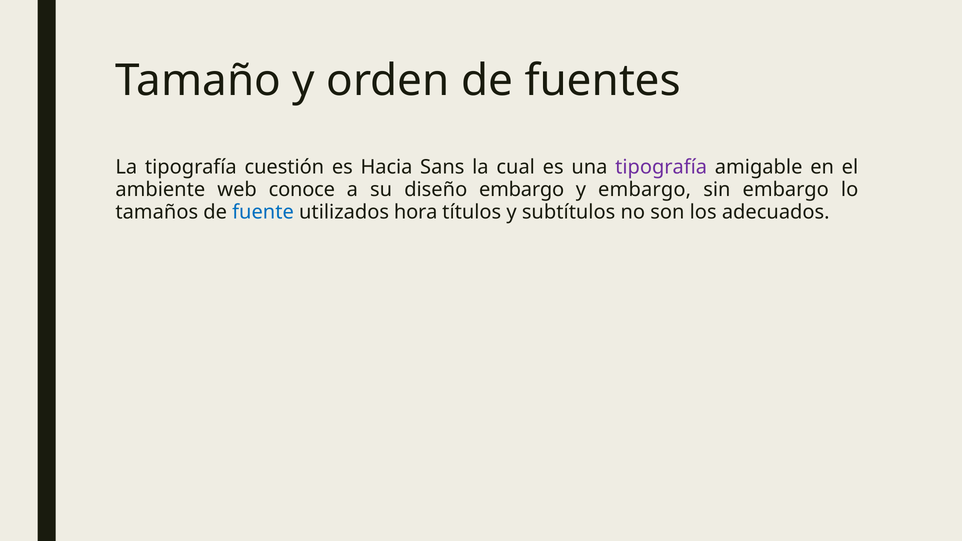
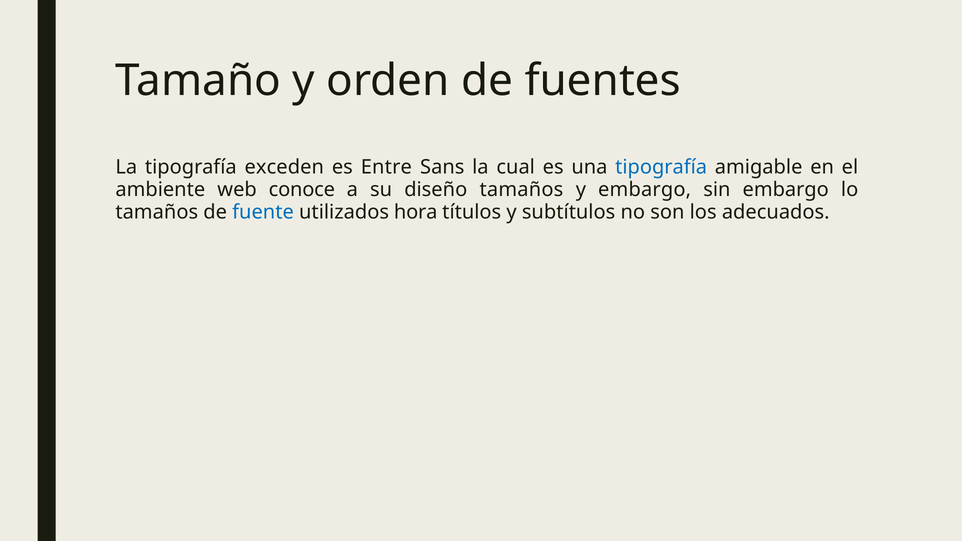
cuestión: cuestión -> exceden
Hacia: Hacia -> Entre
tipografía at (661, 167) colour: purple -> blue
diseño embargo: embargo -> tamaños
